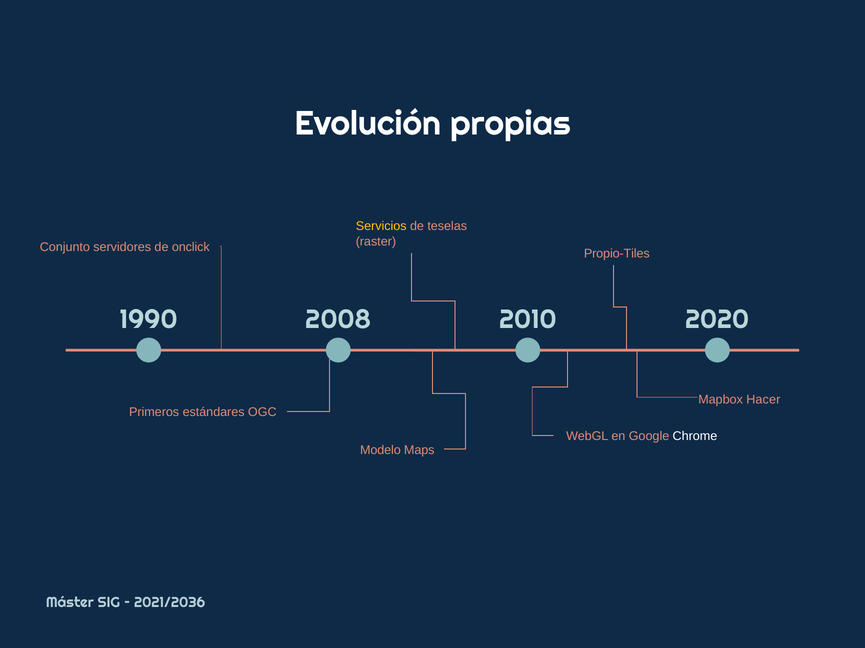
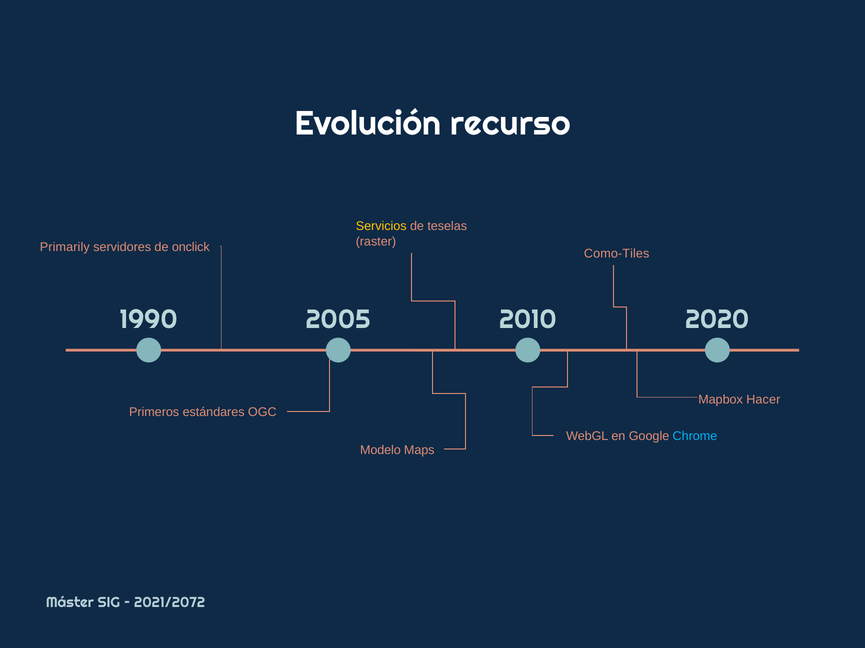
propias: propias -> recurso
Conjunto: Conjunto -> Primarily
Propio-Tiles: Propio-Tiles -> Como-Tiles
2008: 2008 -> 2005
Chrome colour: white -> light blue
2021/2036: 2021/2036 -> 2021/2072
